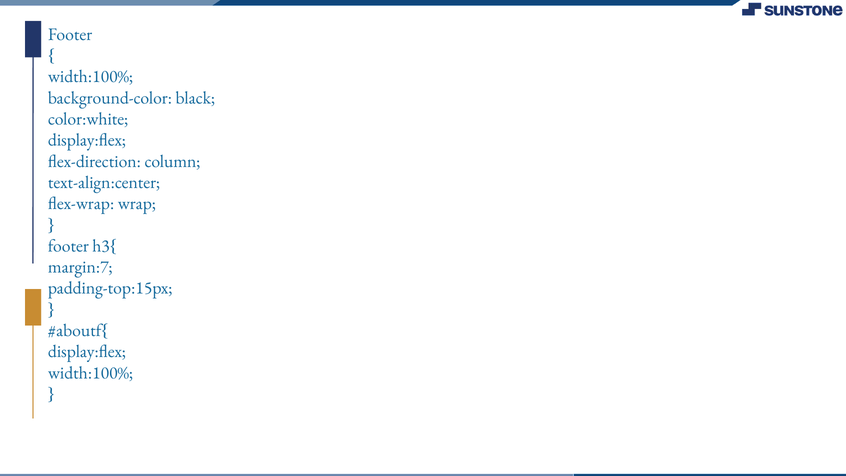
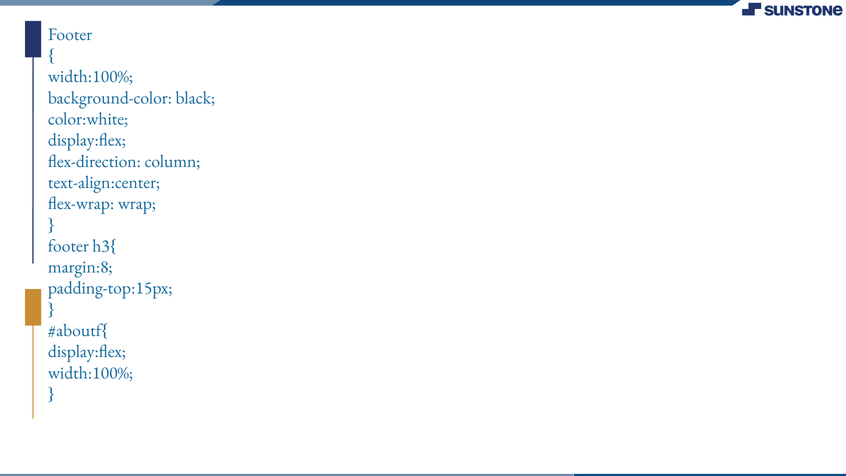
margin:7: margin:7 -> margin:8
